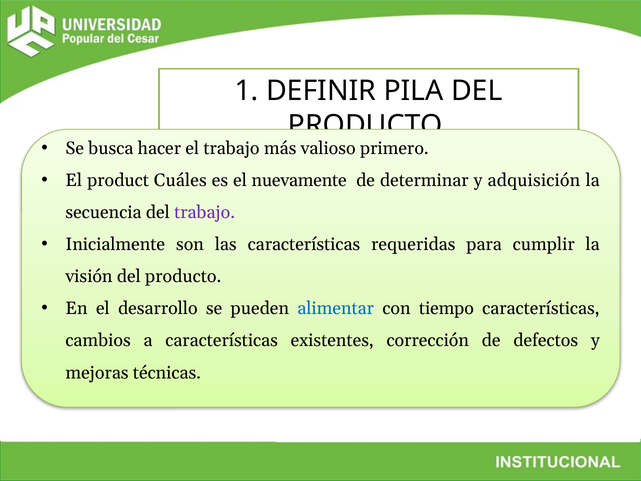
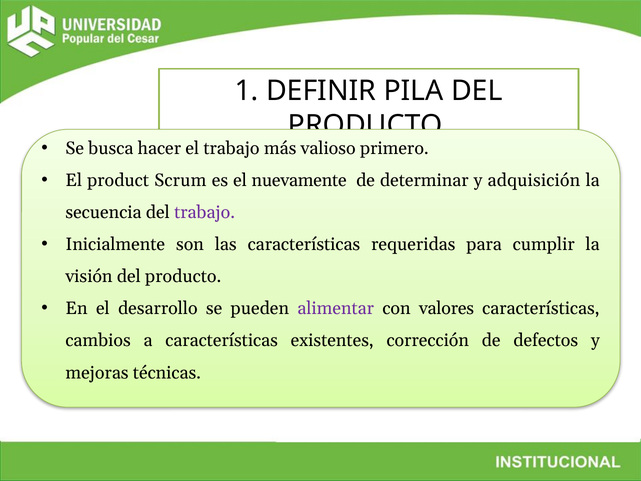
Cuáles: Cuáles -> Scrum
alimentar colour: blue -> purple
tiempo: tiempo -> valores
